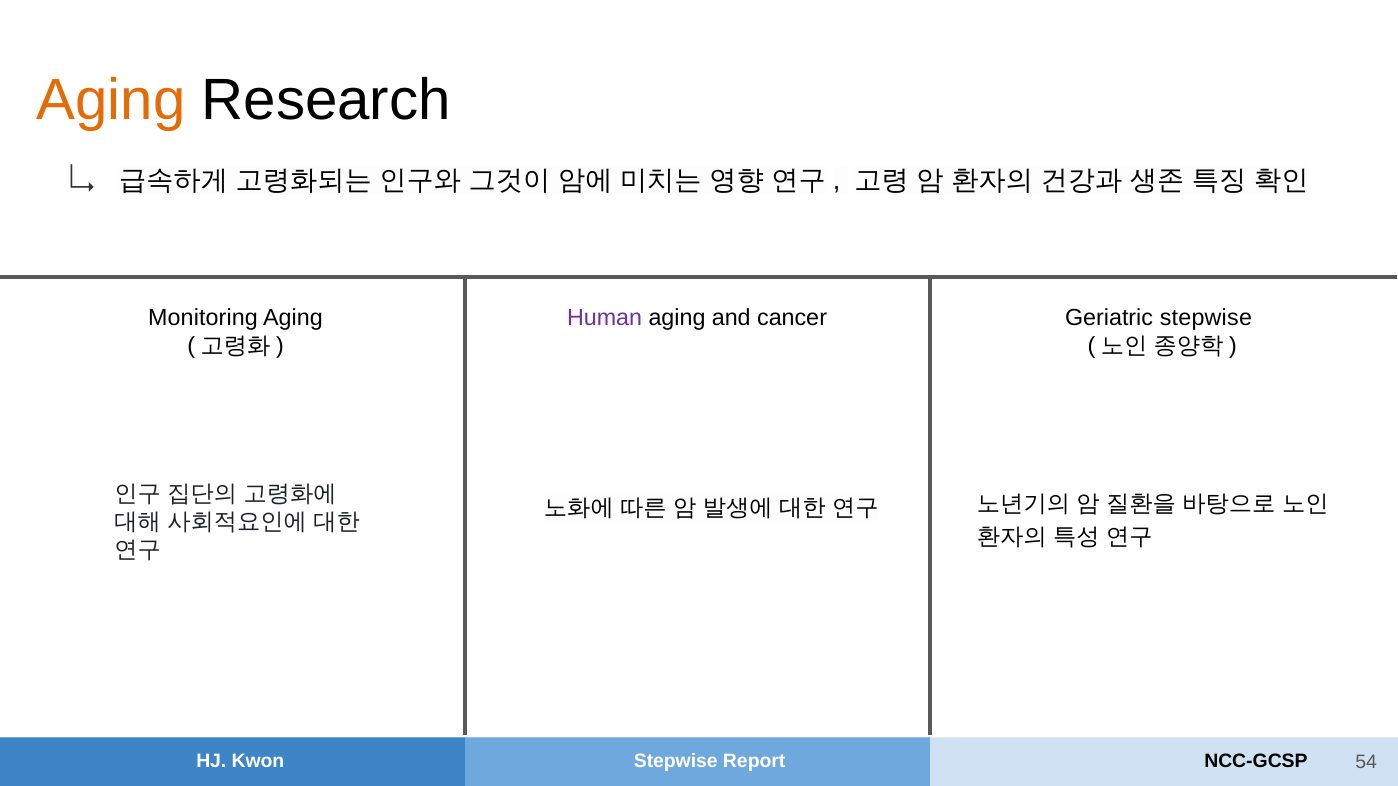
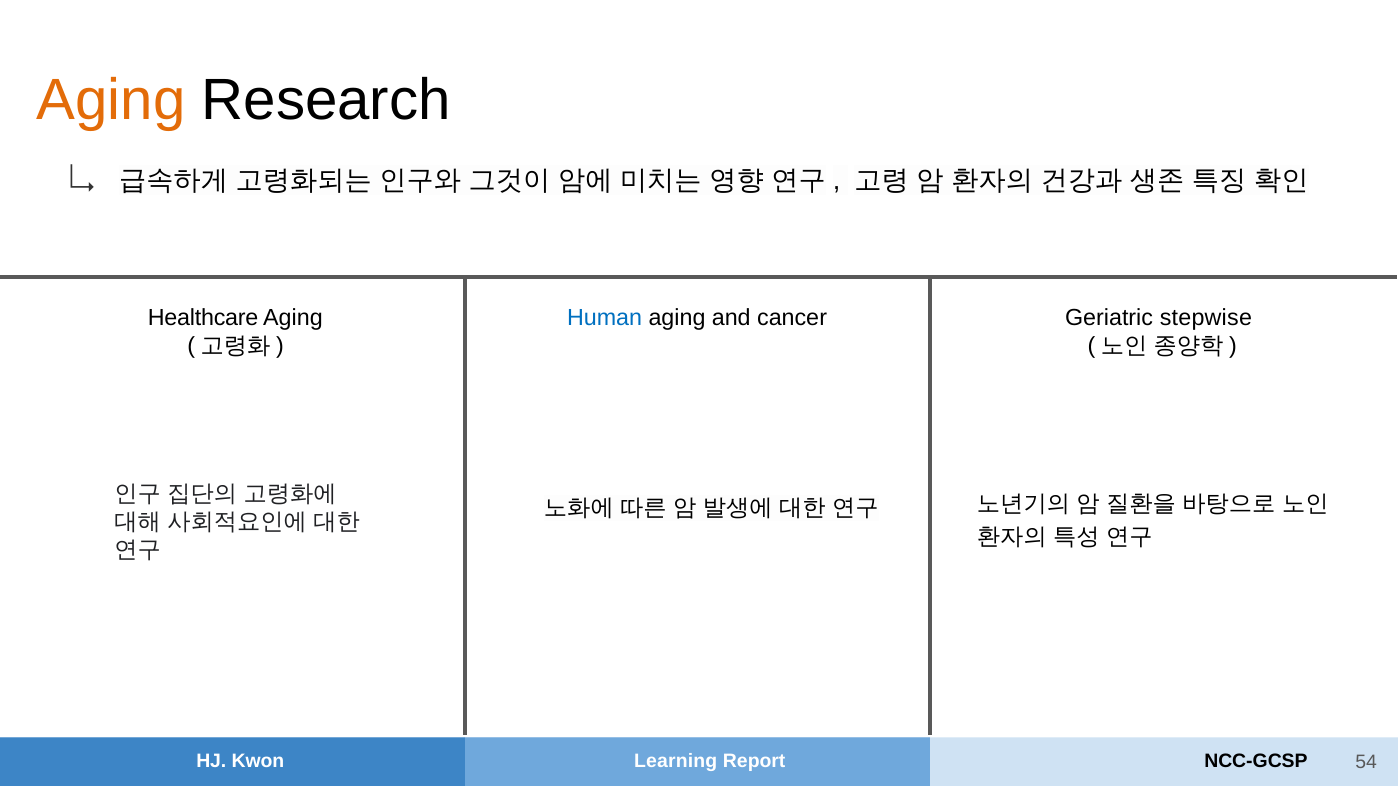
Monitoring: Monitoring -> Healthcare
Human colour: purple -> blue
Stepwise at (676, 762): Stepwise -> Learning
